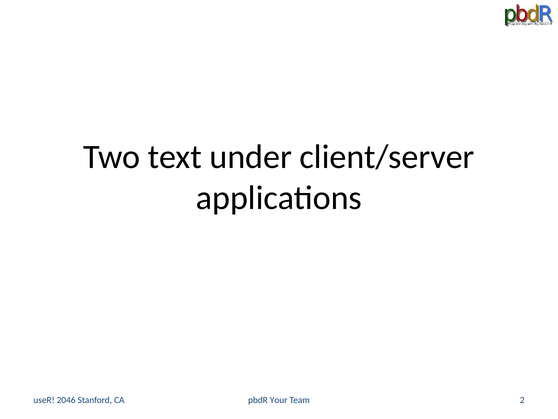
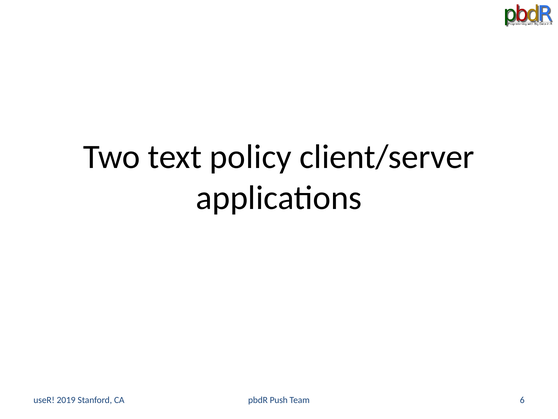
under: under -> policy
Your: Your -> Push
2: 2 -> 6
2046: 2046 -> 2019
